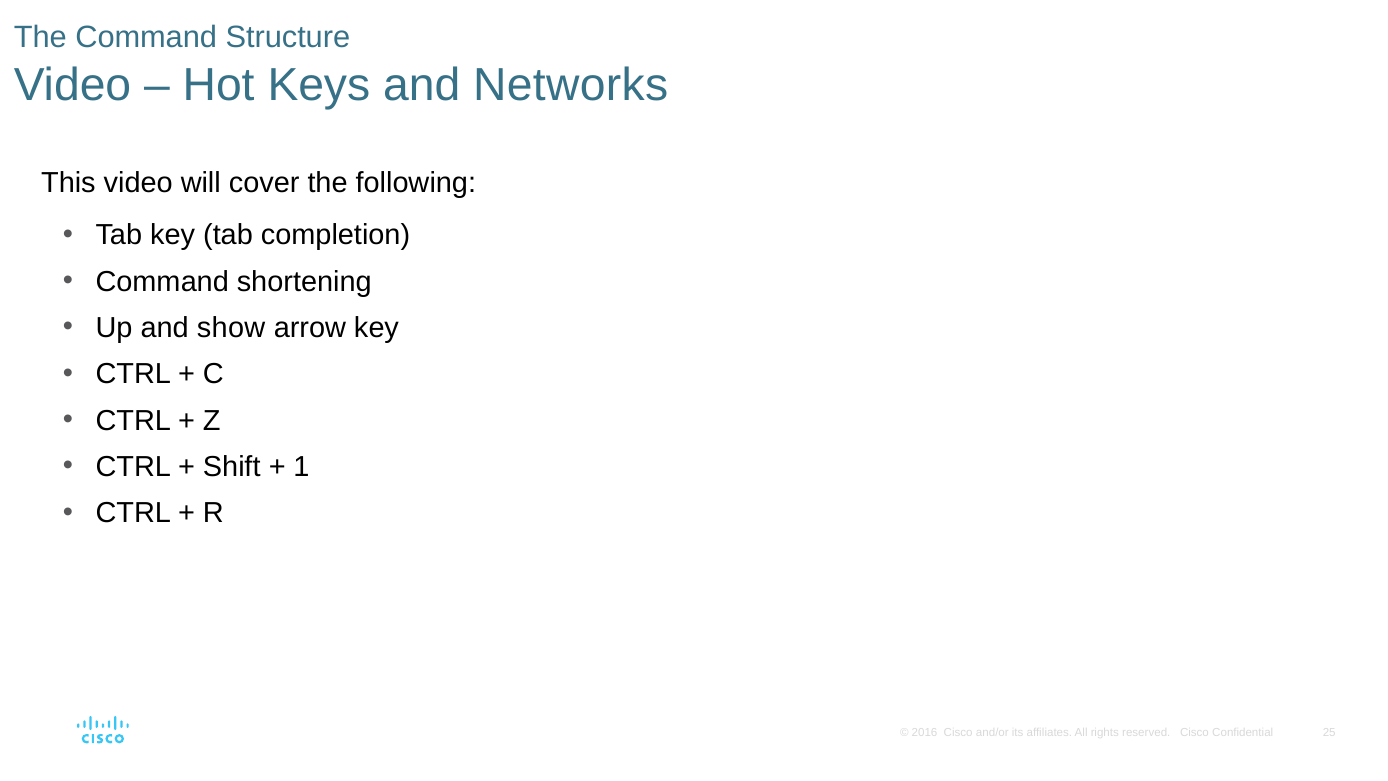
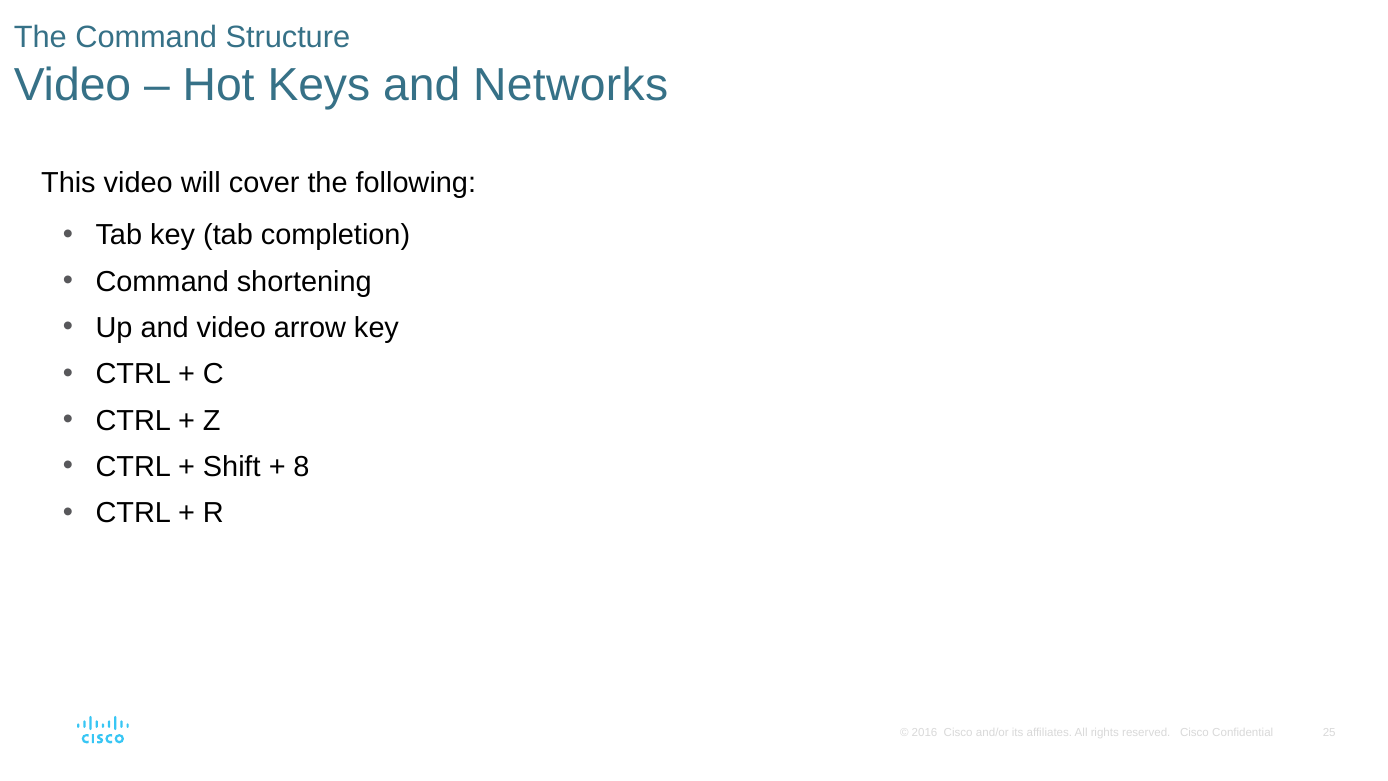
and show: show -> video
1: 1 -> 8
